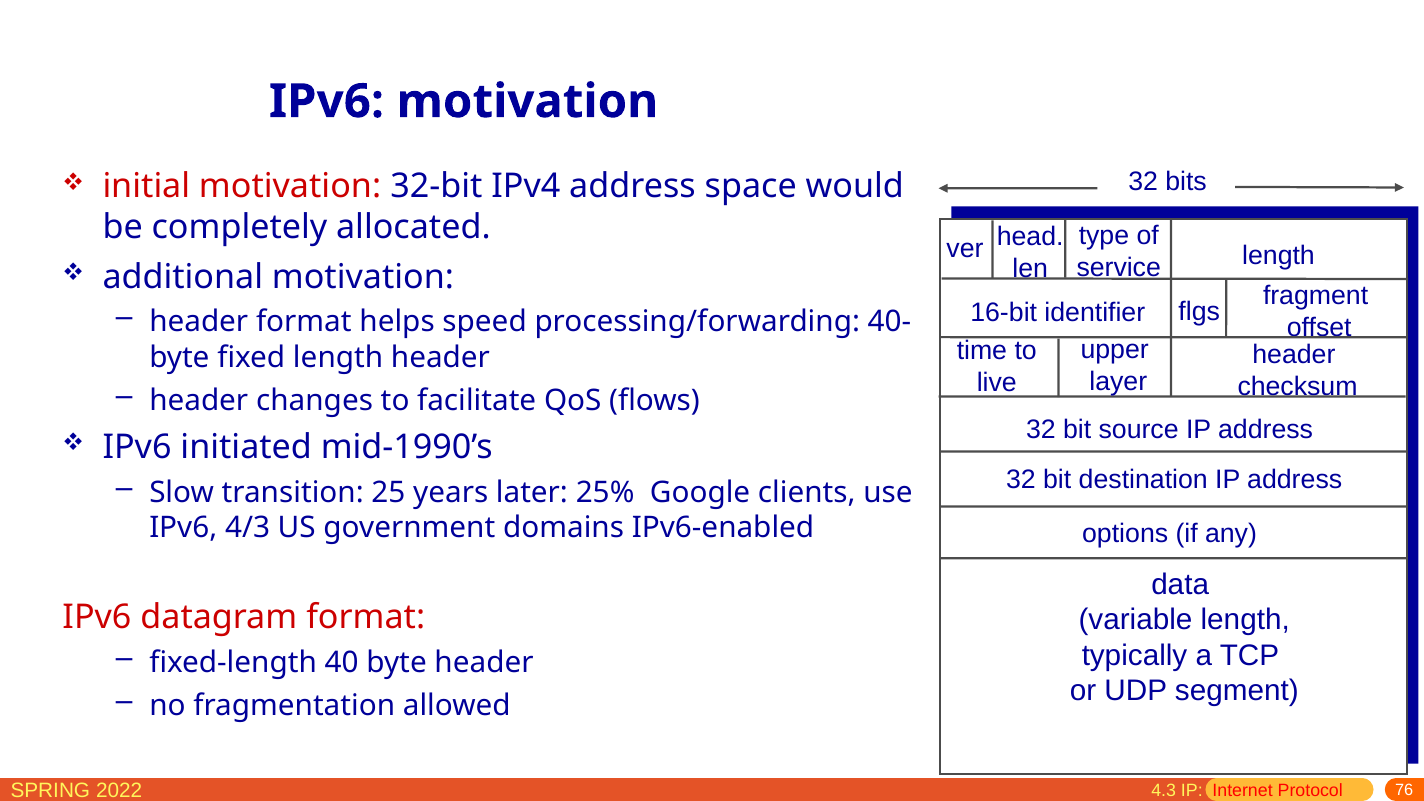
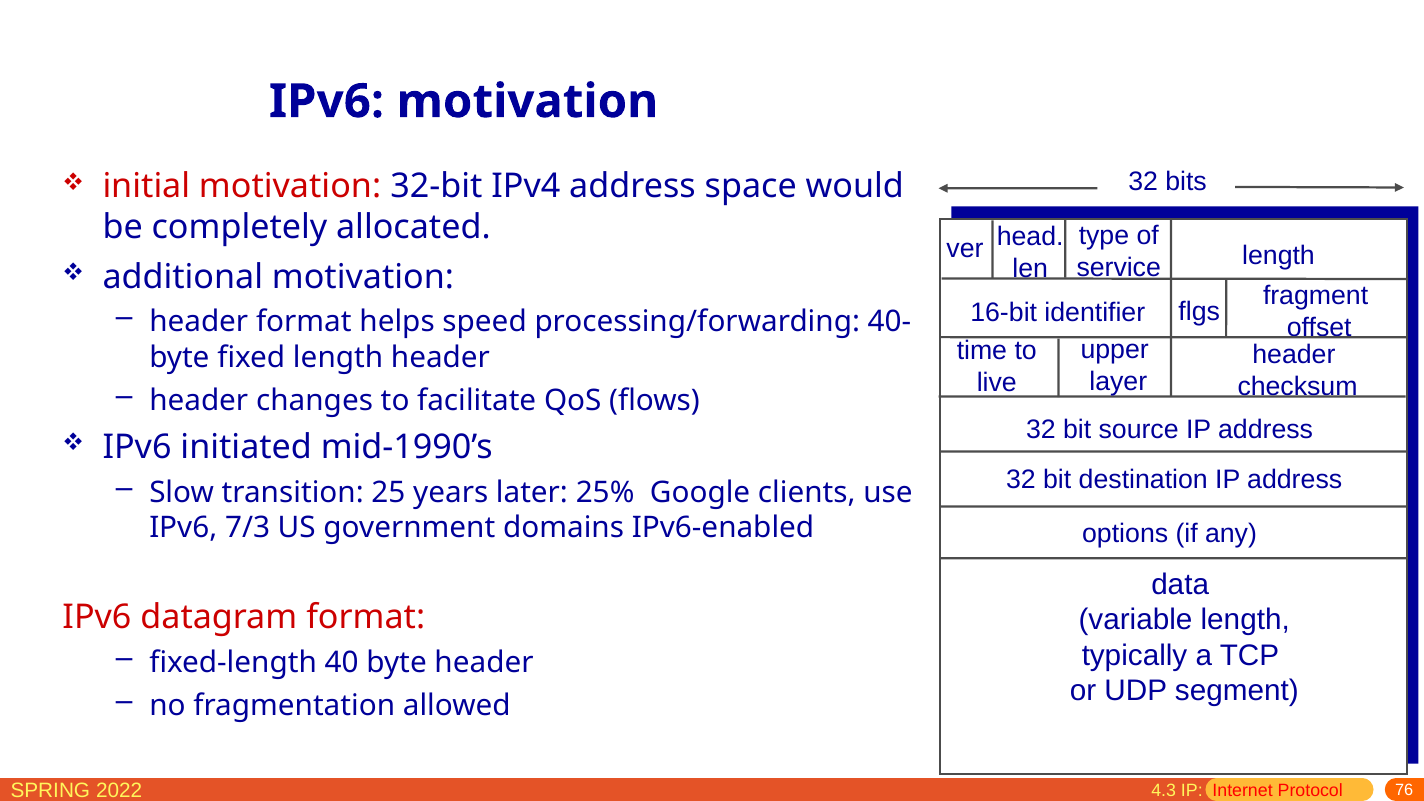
4/3: 4/3 -> 7/3
